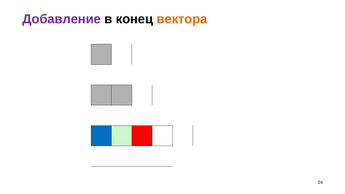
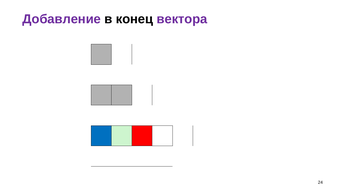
вектора colour: orange -> purple
